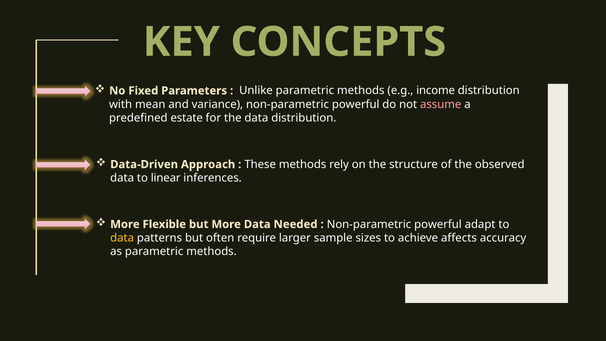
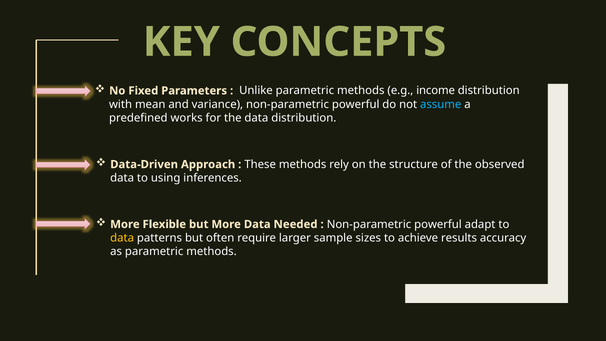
assume colour: pink -> light blue
estate: estate -> works
linear: linear -> using
affects: affects -> results
